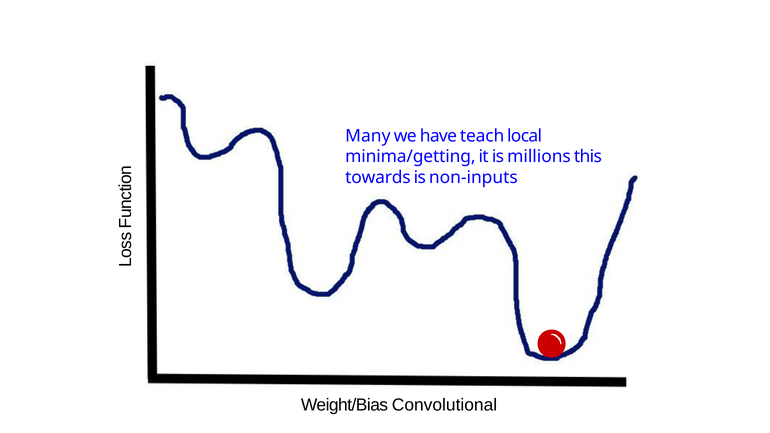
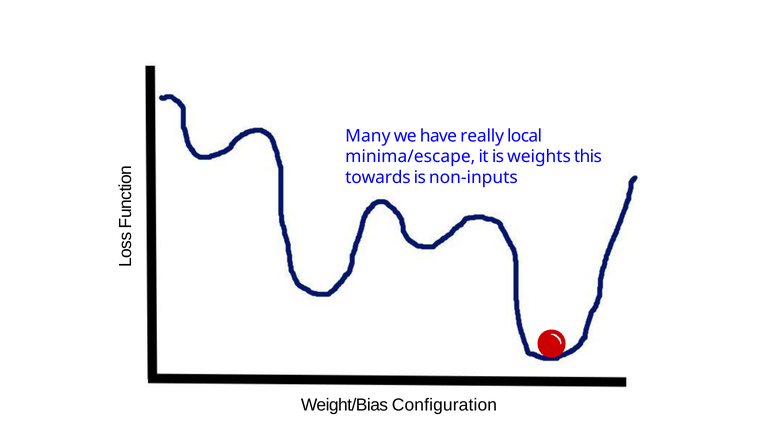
teach: teach -> really
minima/getting: minima/getting -> minima/escape
millions: millions -> weights
Convolutional: Convolutional -> Configuration
